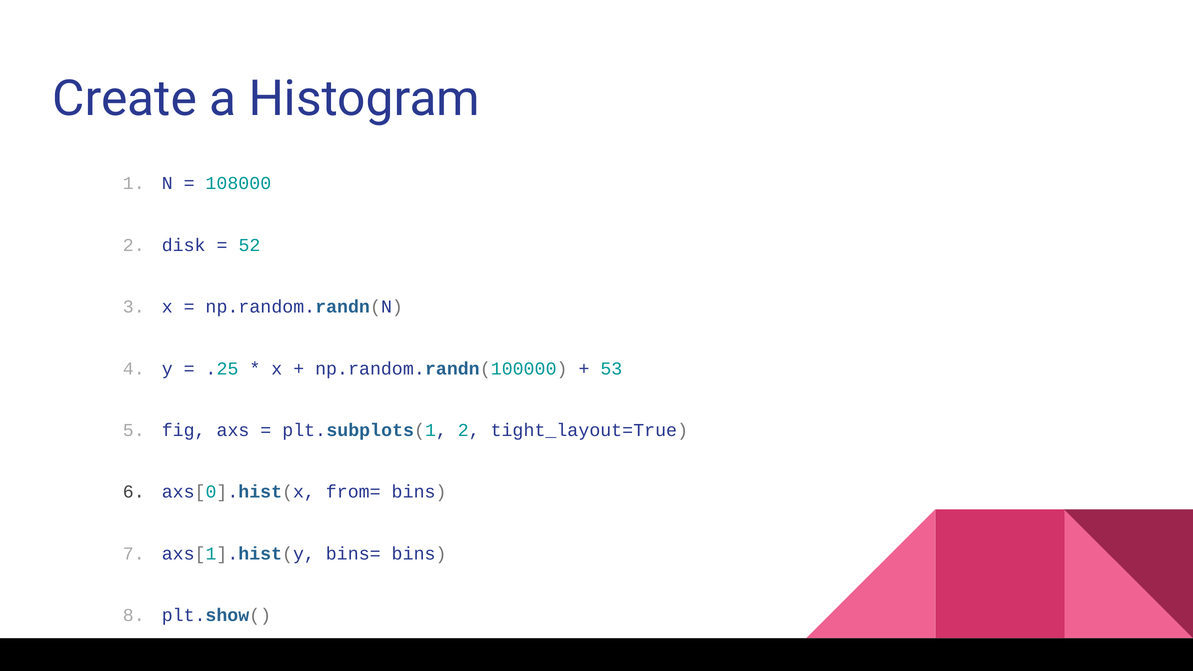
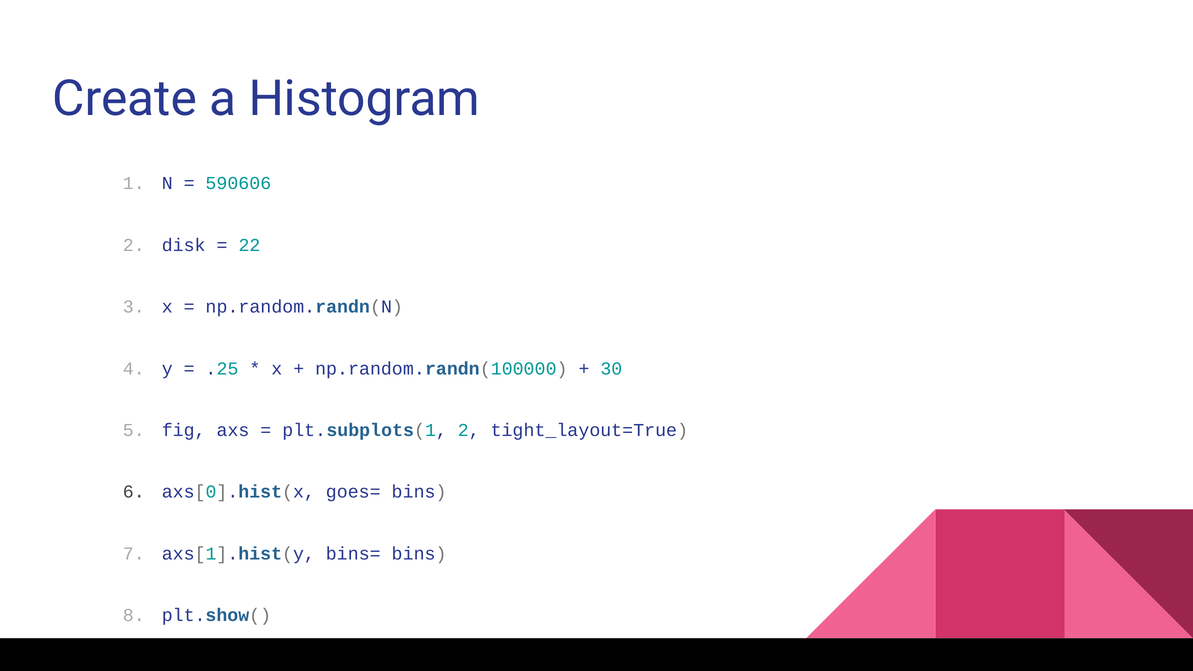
108000: 108000 -> 590606
52: 52 -> 22
53: 53 -> 30
from=: from= -> goes=
